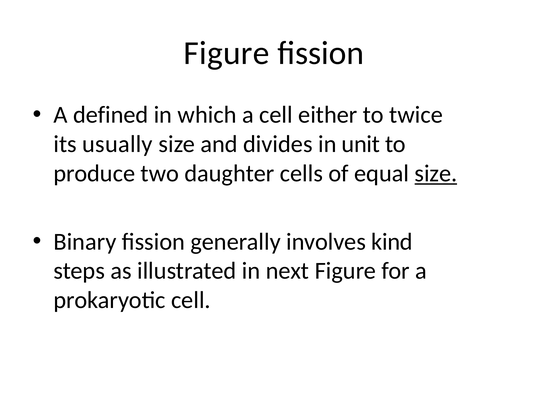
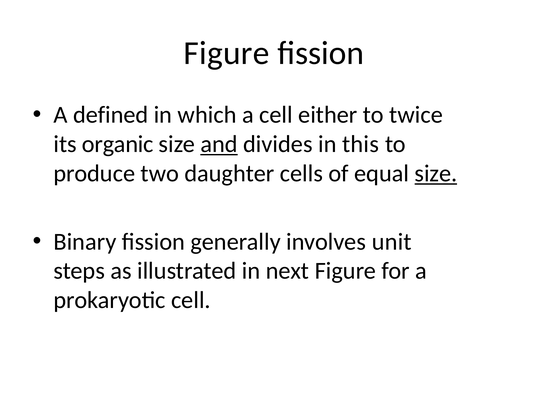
usually: usually -> organic
and underline: none -> present
unit: unit -> this
kind: kind -> unit
